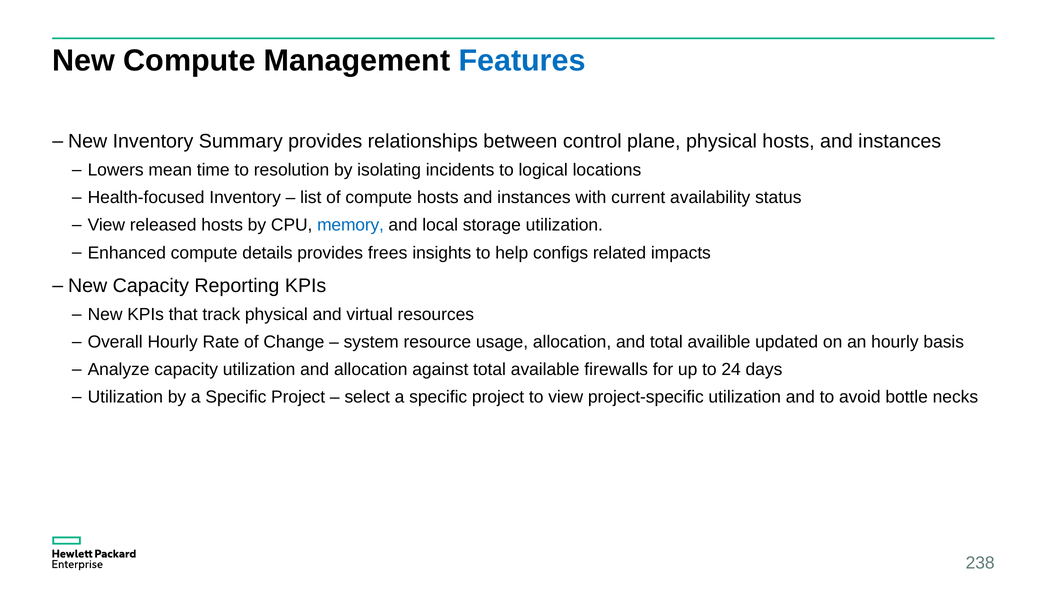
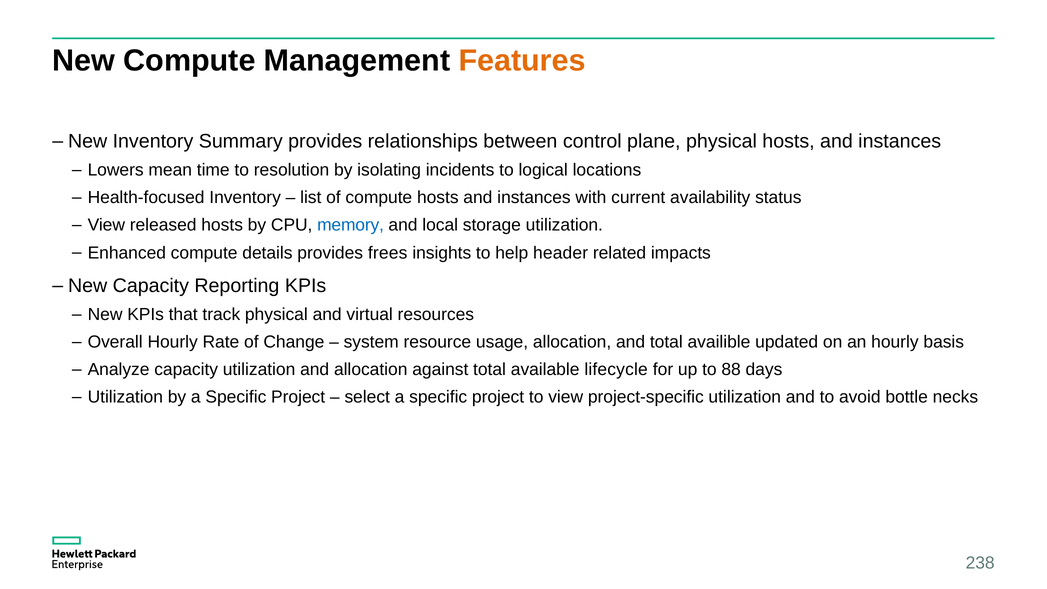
Features colour: blue -> orange
configs: configs -> header
firewalls: firewalls -> lifecycle
24: 24 -> 88
